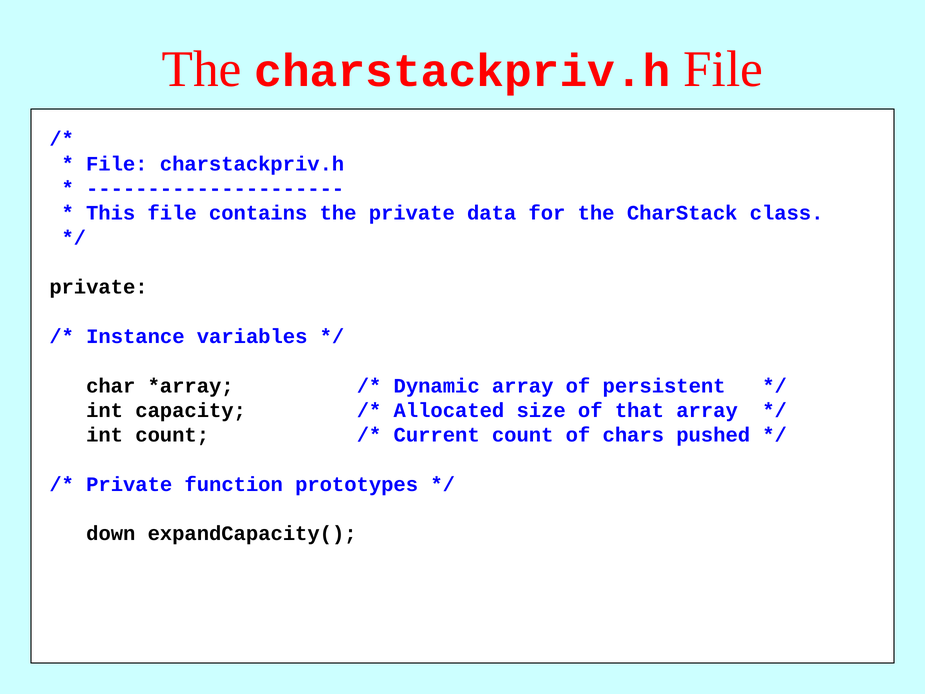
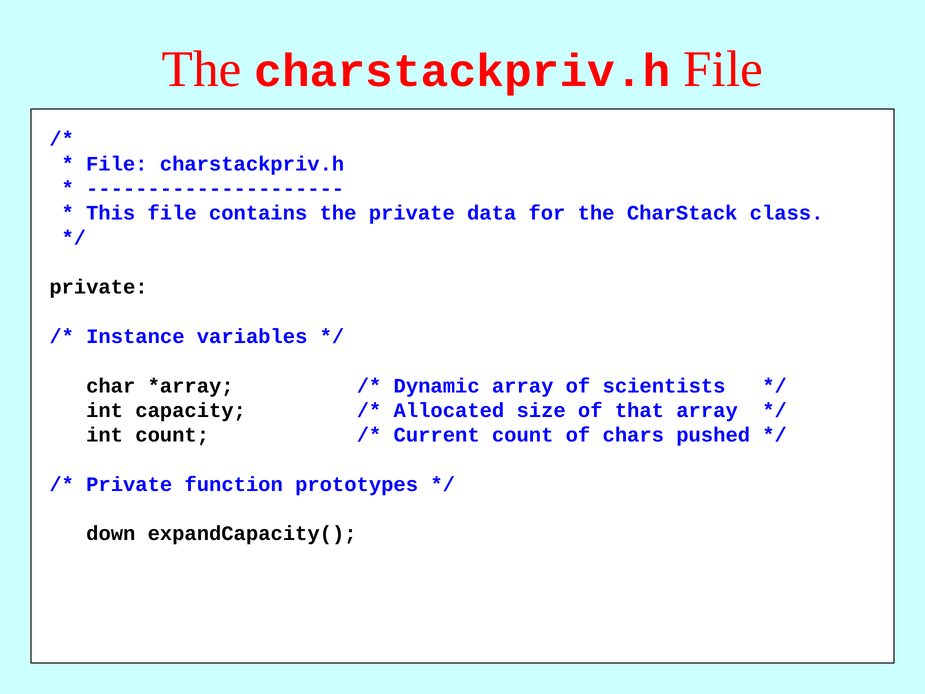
persistent: persistent -> scientists
